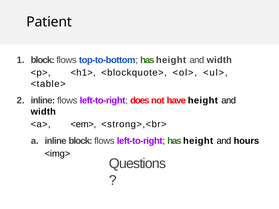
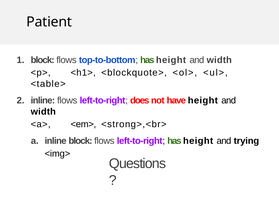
hours: hours -> trying
